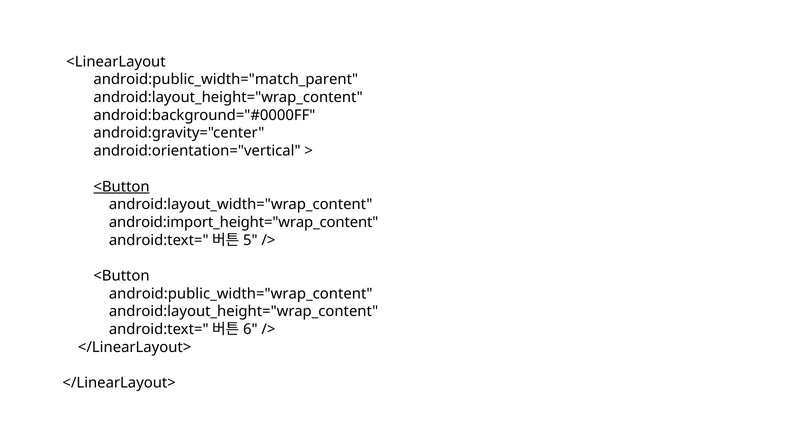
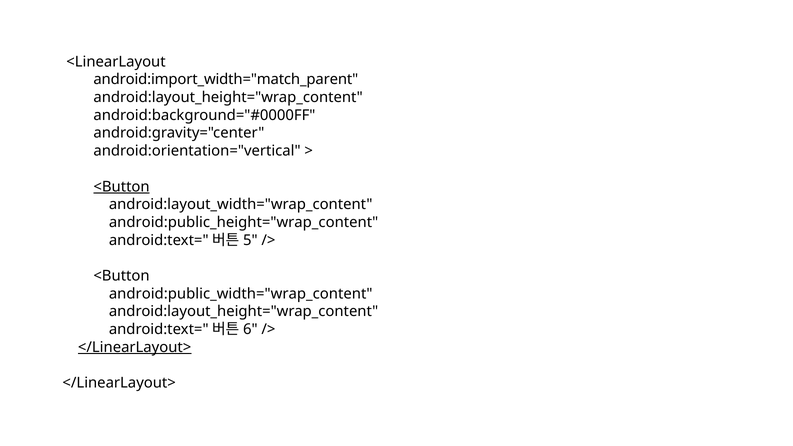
android:public_width="match_parent: android:public_width="match_parent -> android:import_width="match_parent
android:import_height="wrap_content: android:import_height="wrap_content -> android:public_height="wrap_content
</LinearLayout> at (135, 347) underline: none -> present
